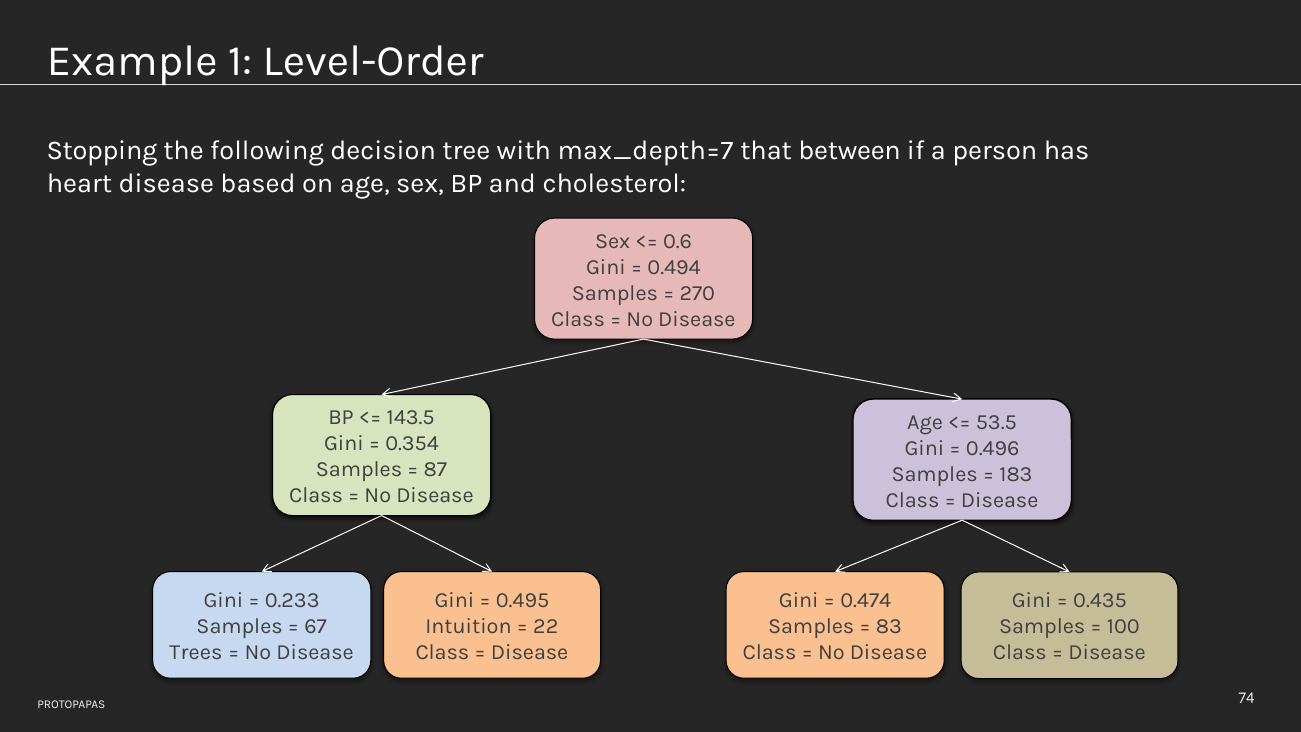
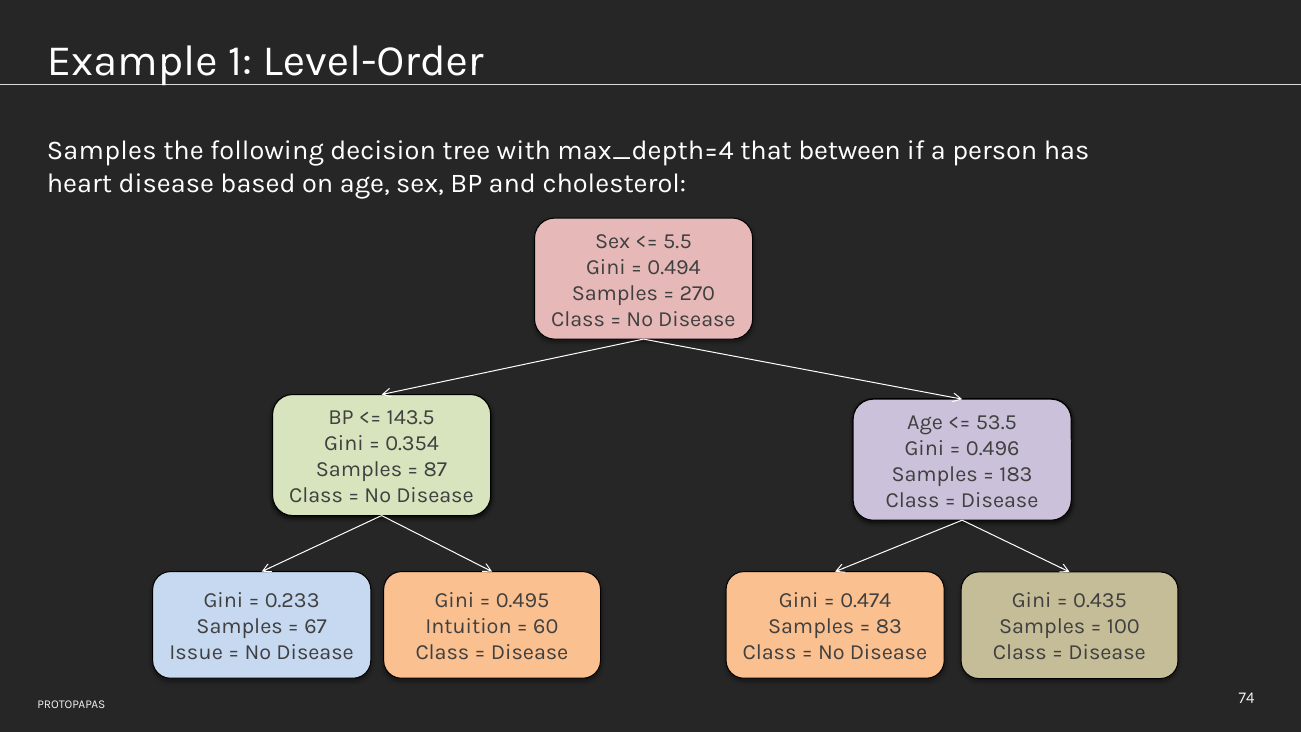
Stopping at (102, 151): Stopping -> Samples
max_depth=7: max_depth=7 -> max_depth=4
0.6: 0.6 -> 5.5
22: 22 -> 60
Trees: Trees -> Issue
